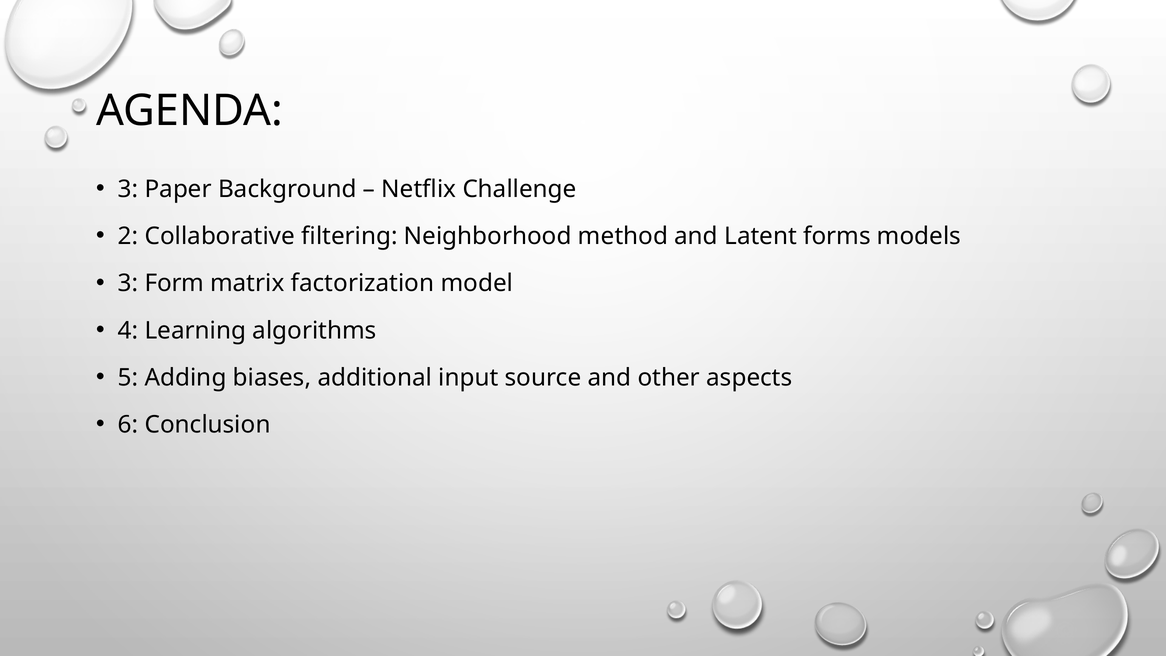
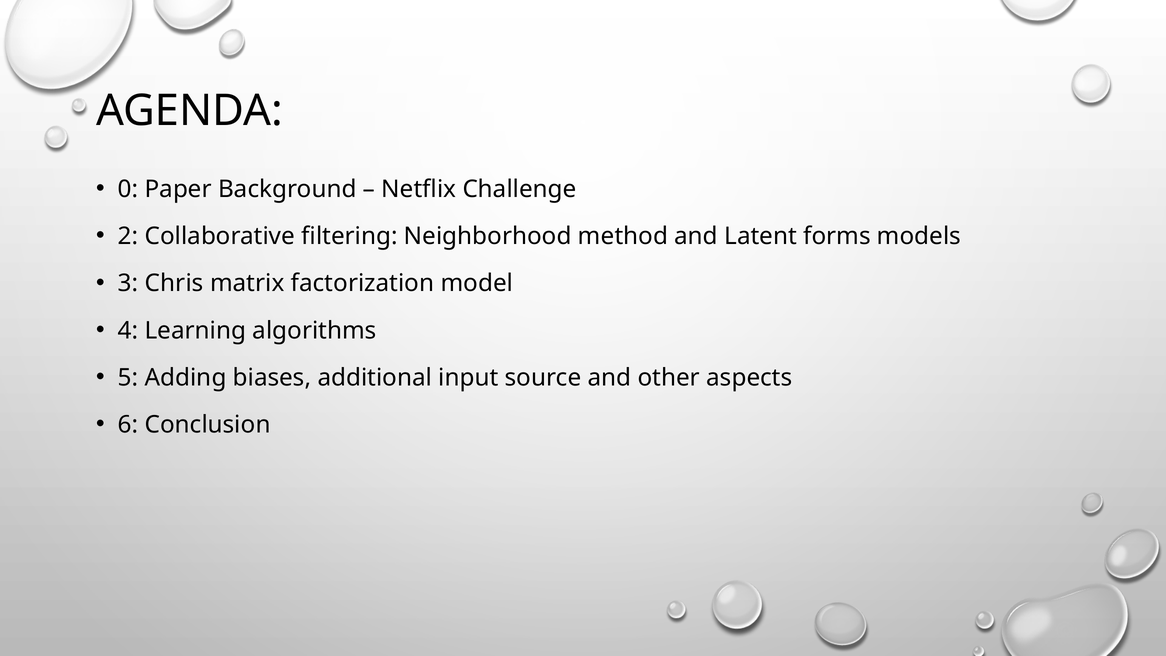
3 at (128, 189): 3 -> 0
Form: Form -> Chris
